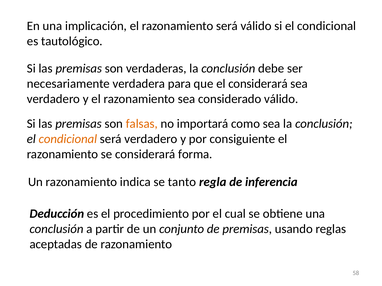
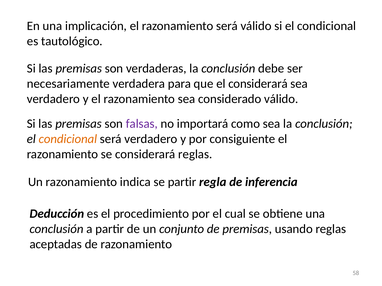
falsas colour: orange -> purple
considerará forma: forma -> reglas
se tanto: tanto -> partir
